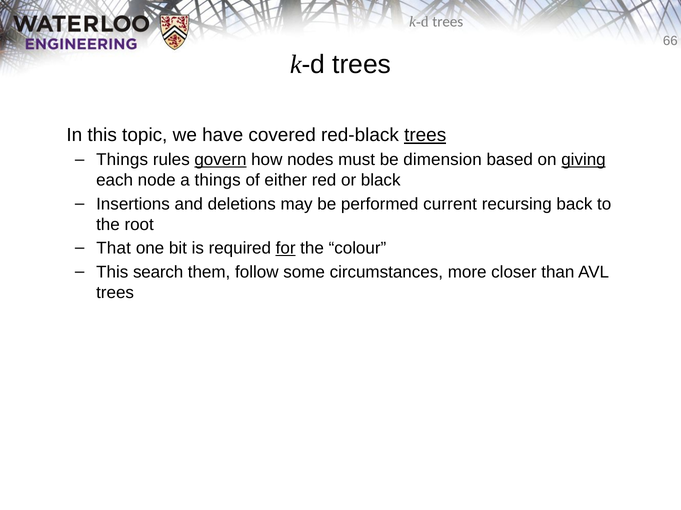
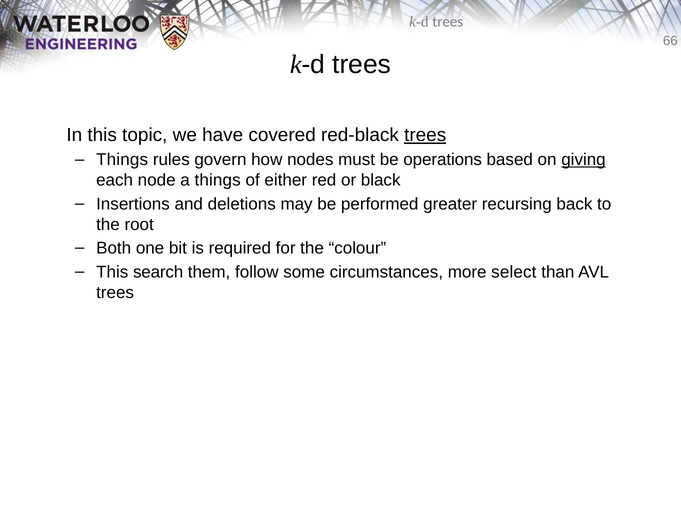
govern underline: present -> none
dimension: dimension -> operations
current: current -> greater
That: That -> Both
for underline: present -> none
closer: closer -> select
